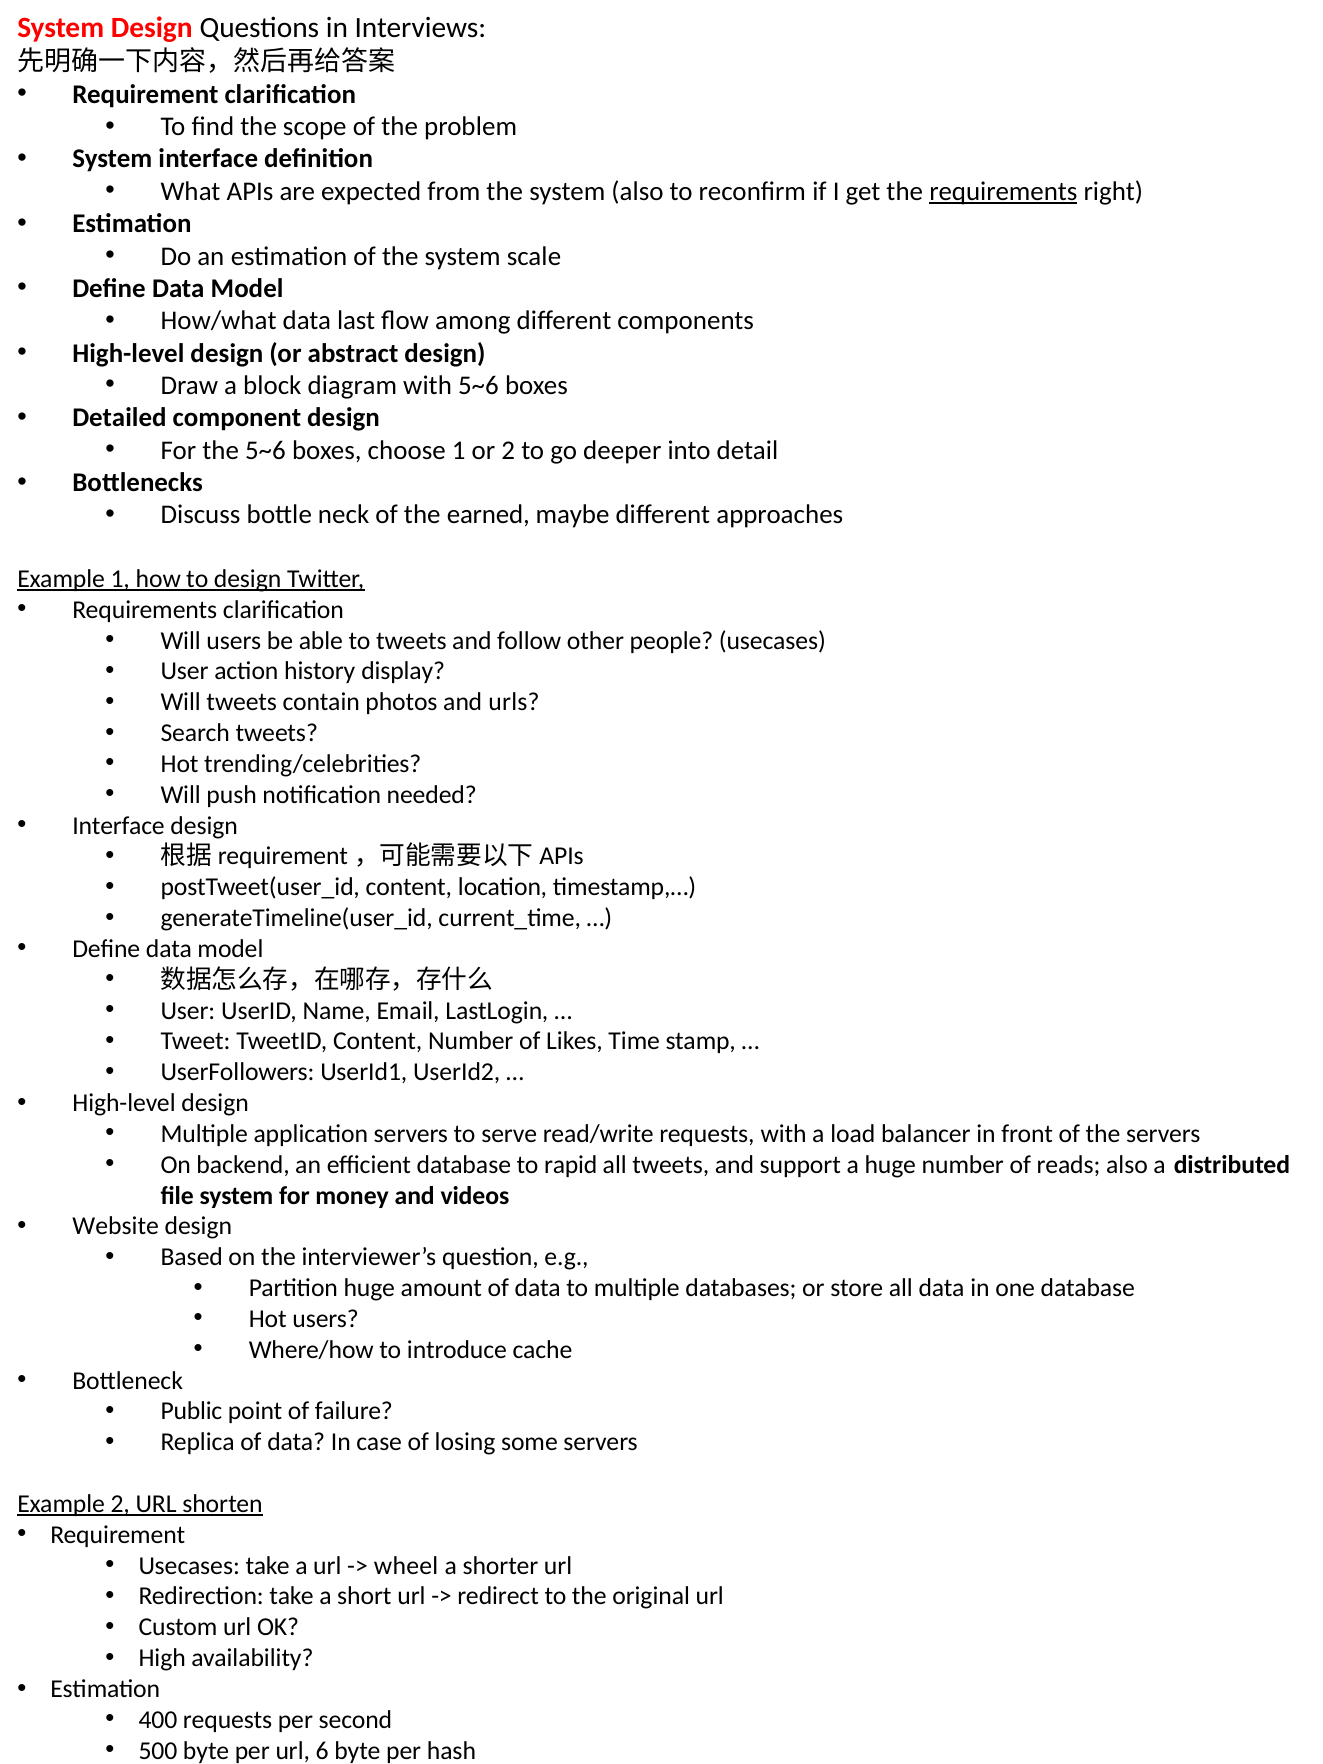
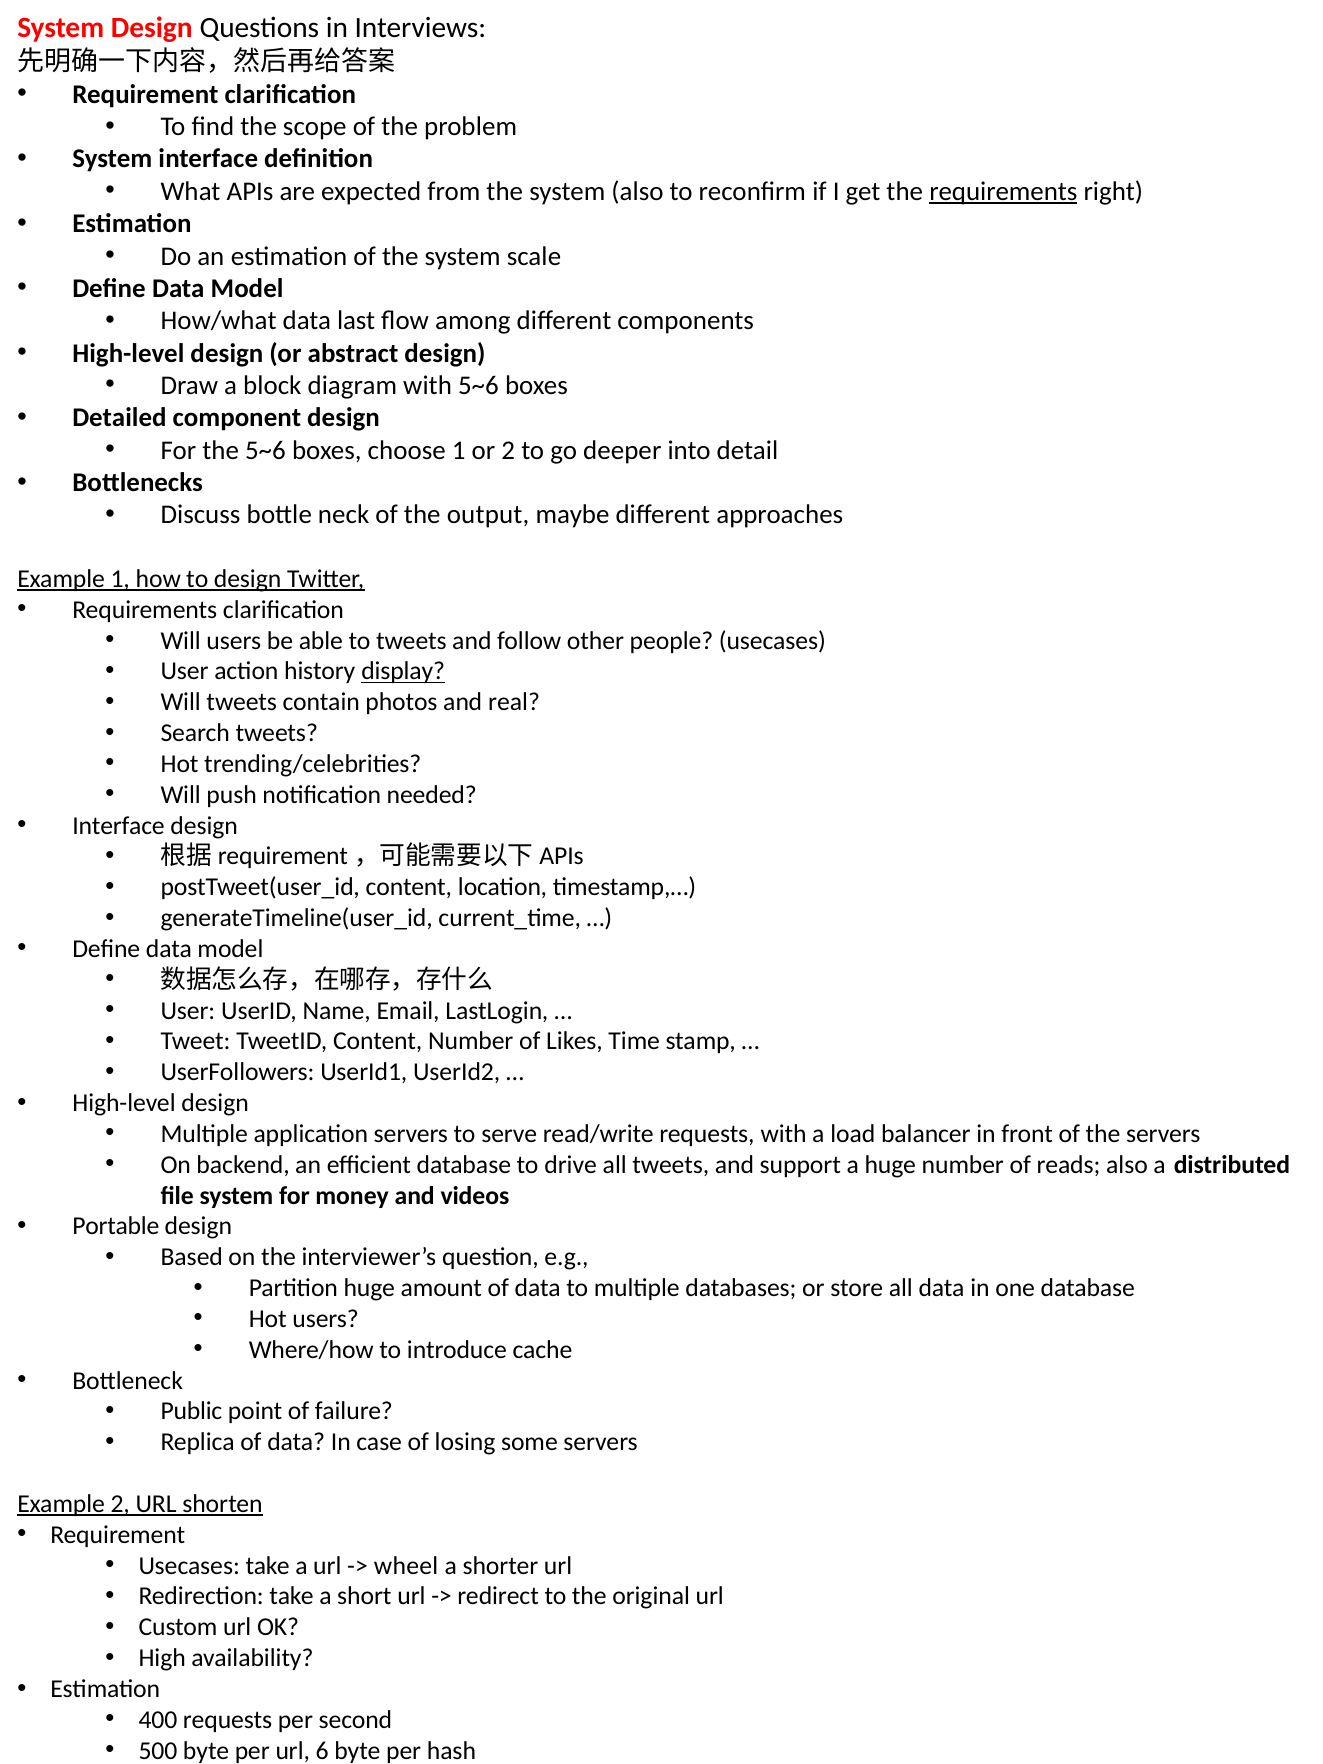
earned: earned -> output
display underline: none -> present
urls: urls -> real
rapid: rapid -> drive
Website: Website -> Portable
